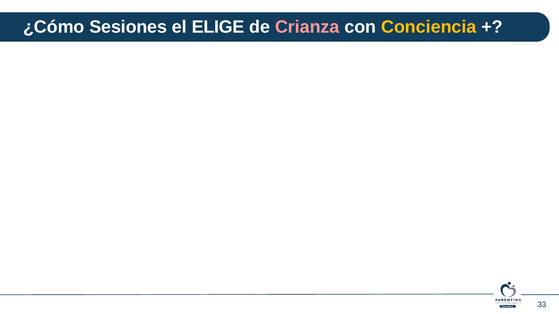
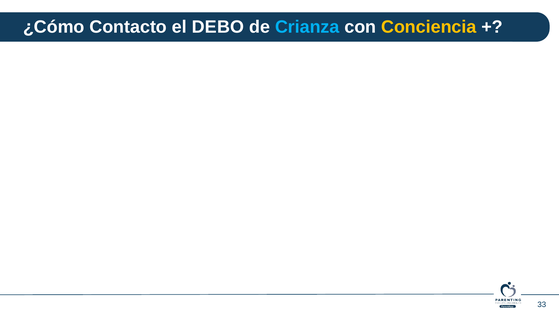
Sesiones: Sesiones -> Contacto
ELIGE: ELIGE -> DEBO
Crianza colour: pink -> light blue
